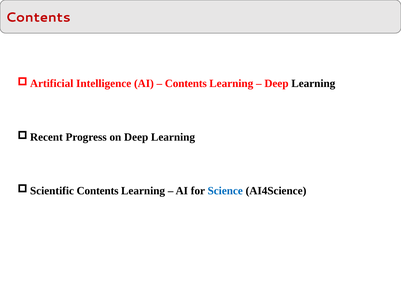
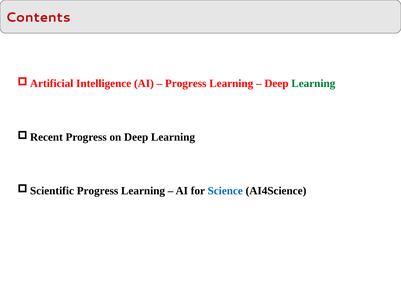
Contents at (186, 84): Contents -> Progress
Learning at (313, 84) colour: black -> green
Contents at (98, 191): Contents -> Progress
